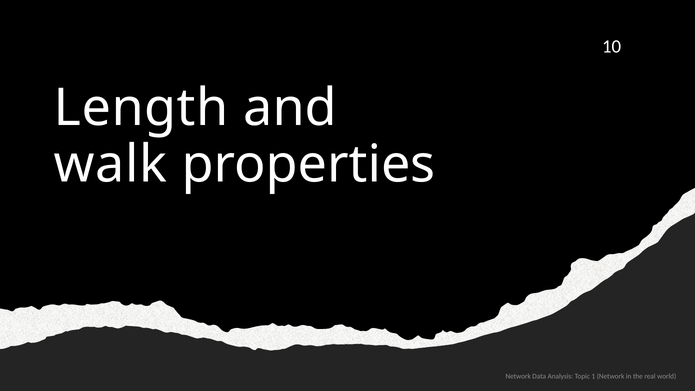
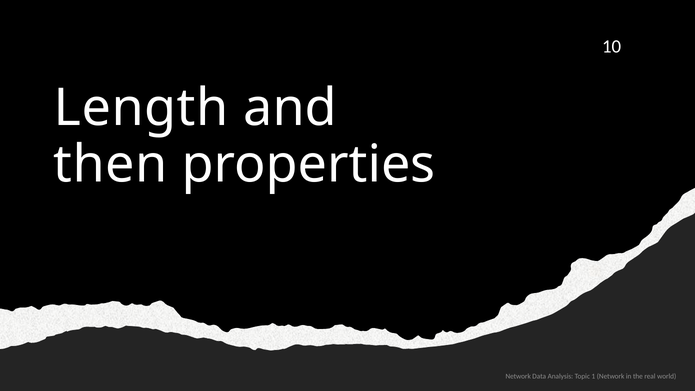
walk: walk -> then
